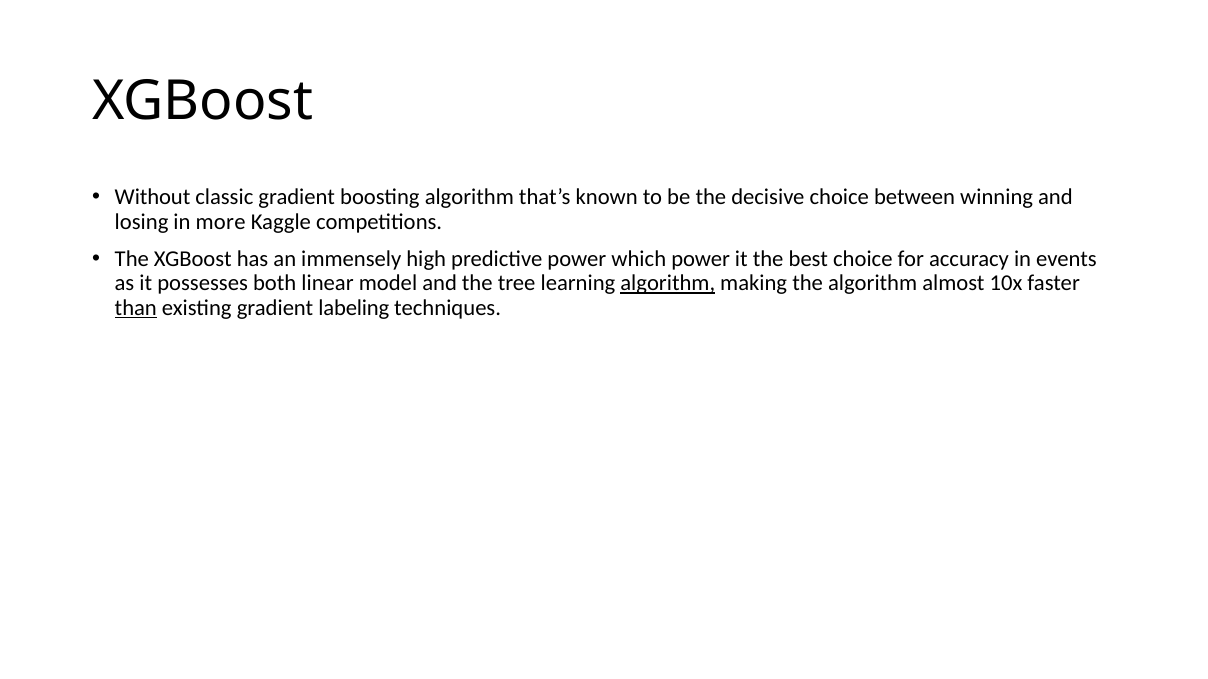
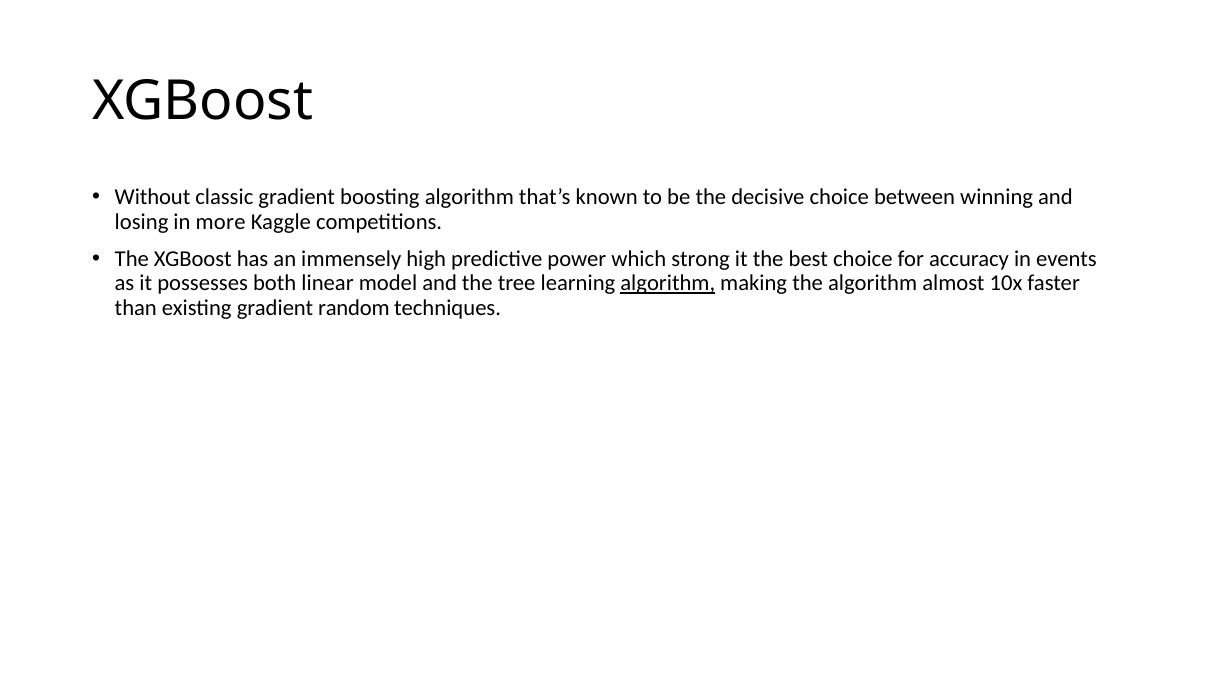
which power: power -> strong
than underline: present -> none
labeling: labeling -> random
